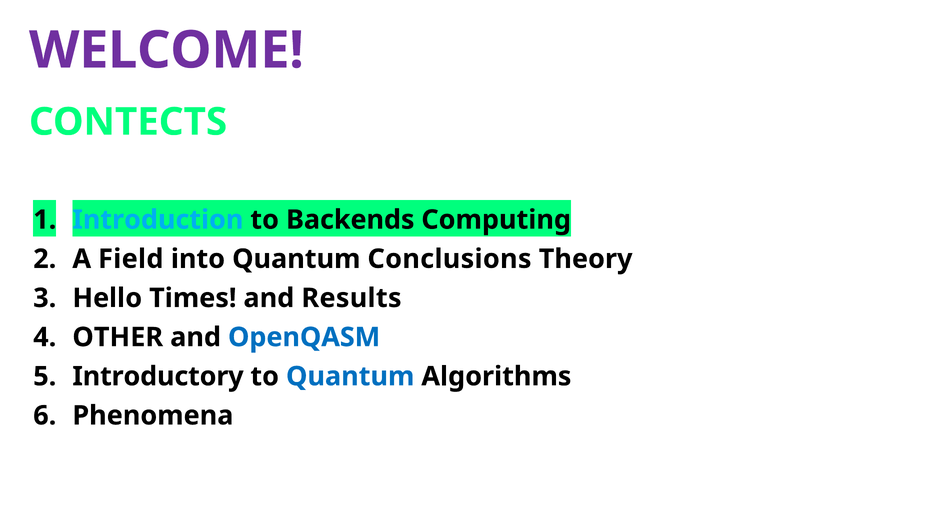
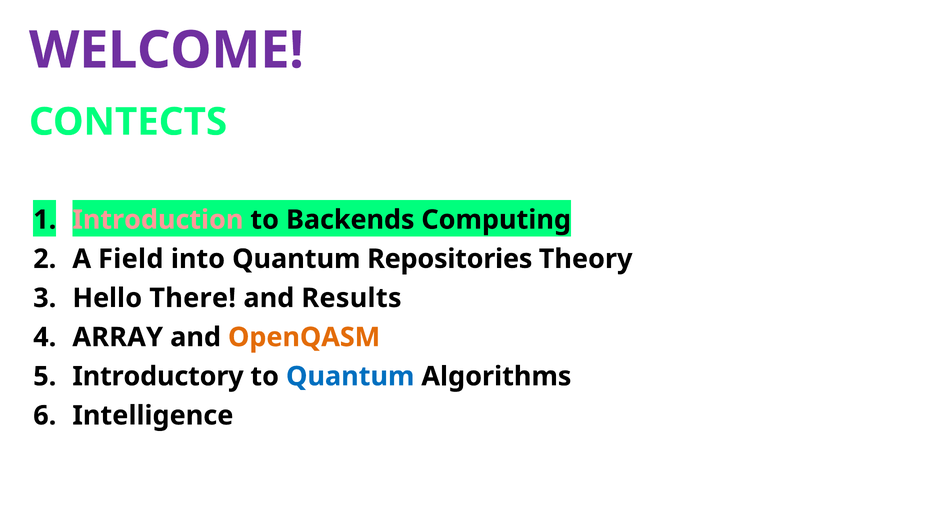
Introduction colour: light blue -> pink
Conclusions: Conclusions -> Repositories
Times: Times -> There
OTHER: OTHER -> ARRAY
OpenQASM colour: blue -> orange
Phenomena: Phenomena -> Intelligence
